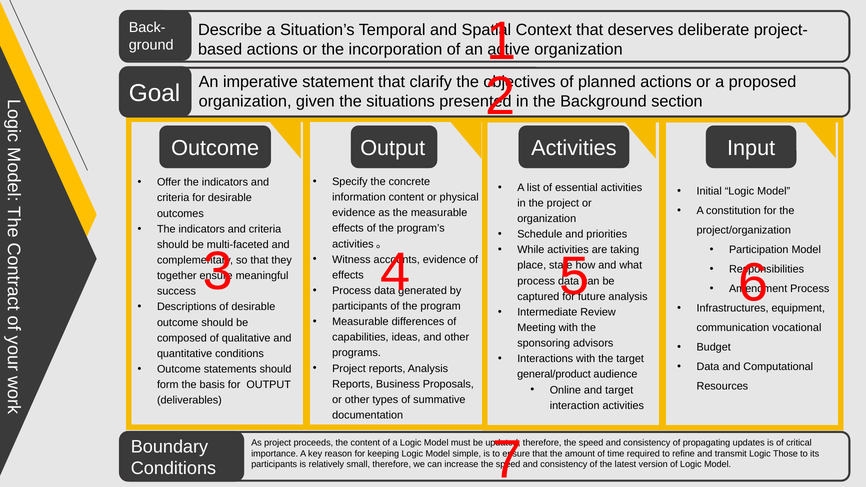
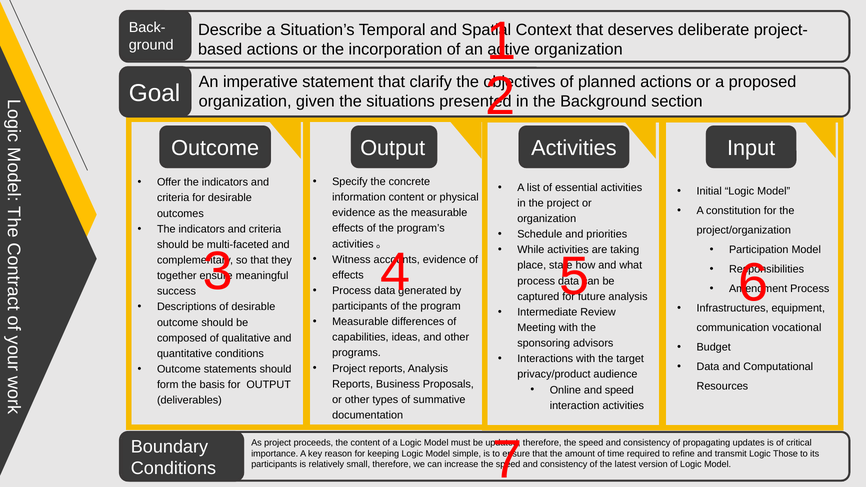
general/product: general/product -> privacy/product
and target: target -> speed
